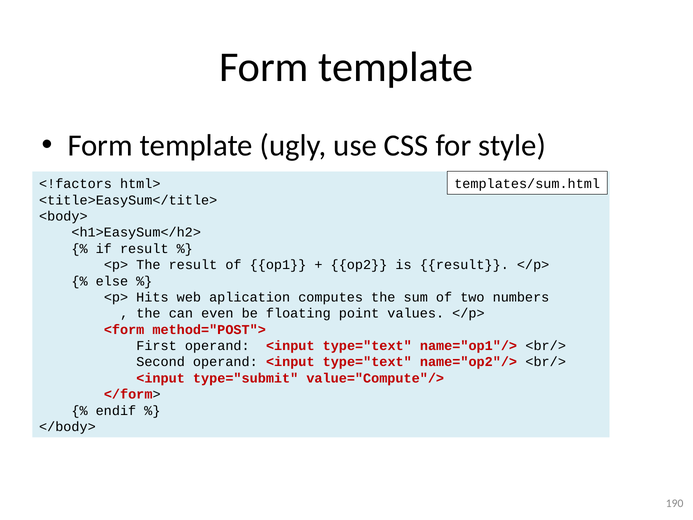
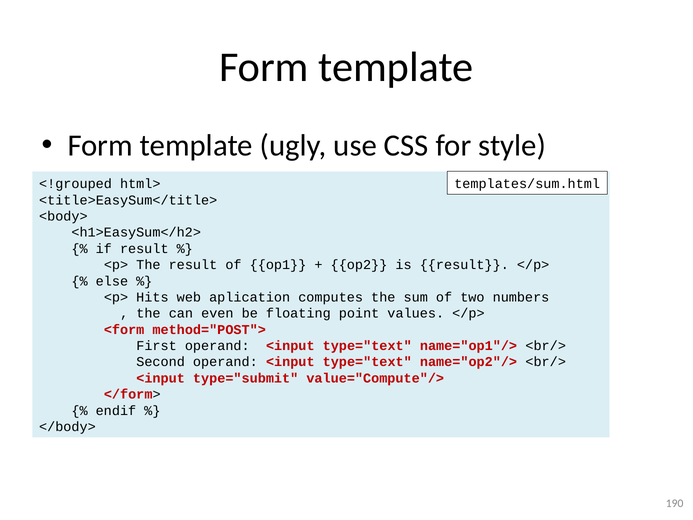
<!factors: <!factors -> <!grouped
